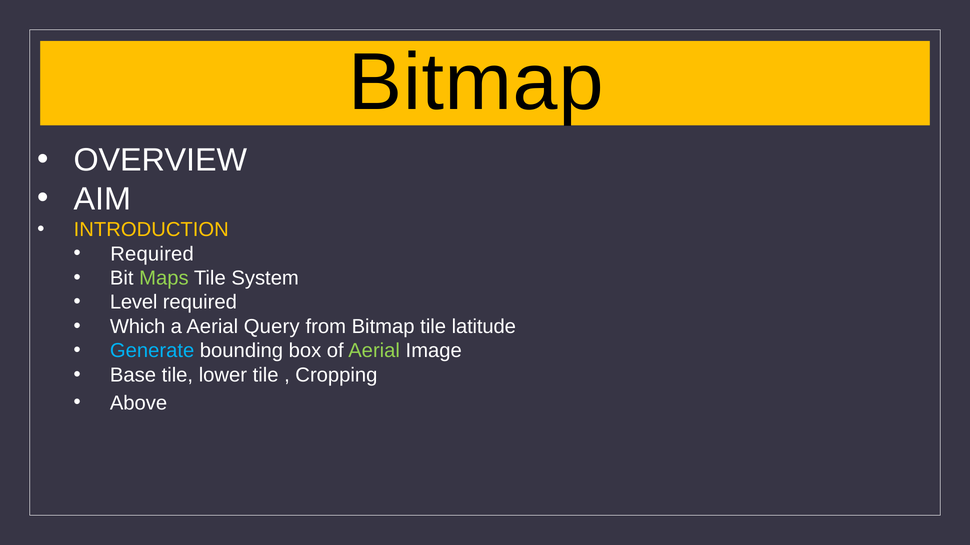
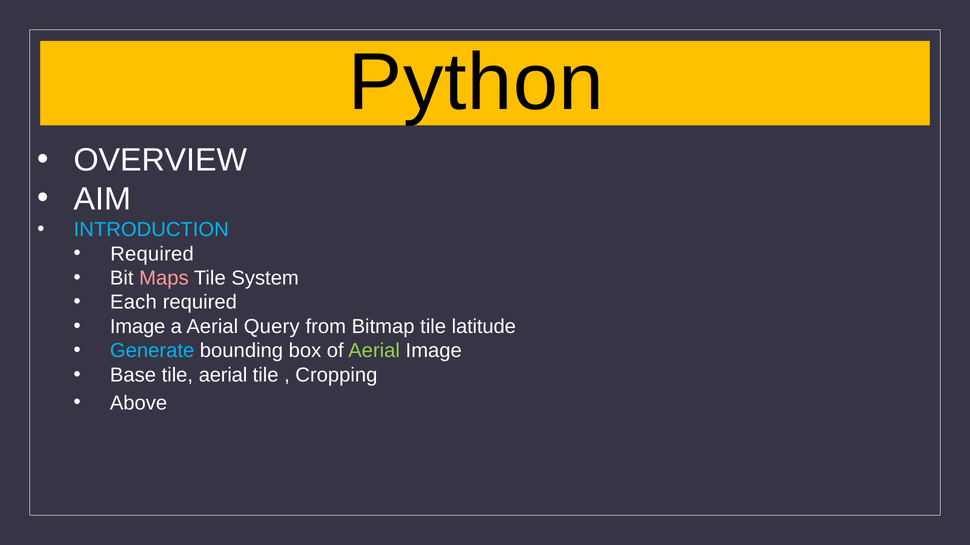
Bitmap at (476, 83): Bitmap -> Python
INTRODUCTION colour: yellow -> light blue
Maps colour: light green -> pink
Level: Level -> Each
Which at (138, 327): Which -> Image
tile lower: lower -> aerial
